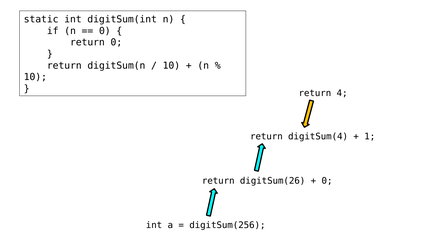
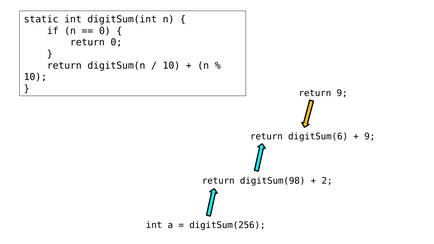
return 4: 4 -> 9
digitSum(4: digitSum(4 -> digitSum(6
1 at (370, 137): 1 -> 9
digitSum(26: digitSum(26 -> digitSum(98
0 at (327, 181): 0 -> 2
